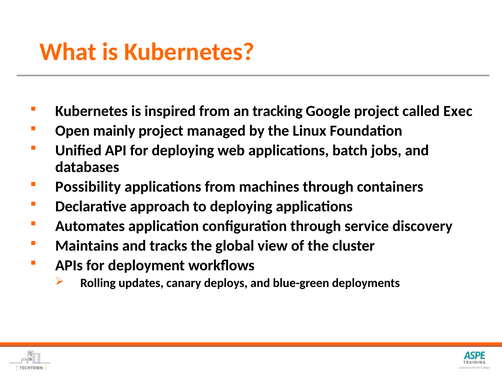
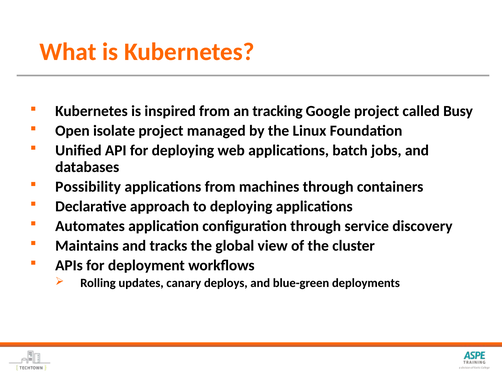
Exec: Exec -> Busy
mainly: mainly -> isolate
